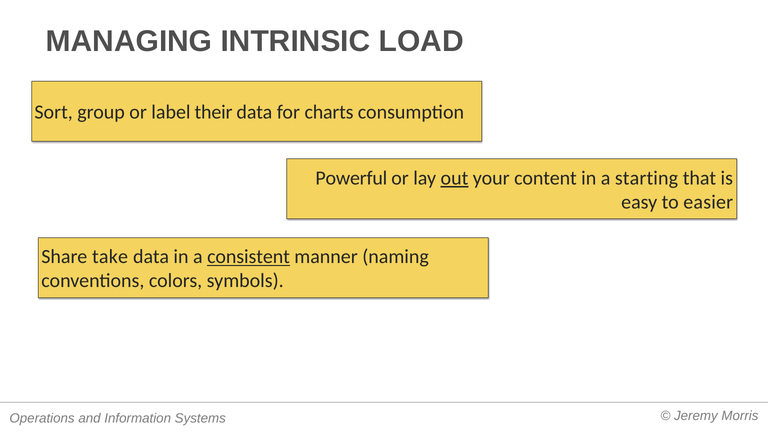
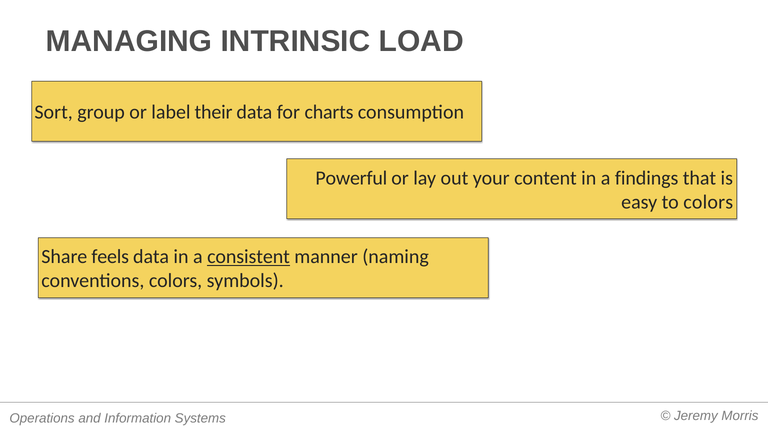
out underline: present -> none
starting: starting -> findings
to easier: easier -> colors
take: take -> feels
